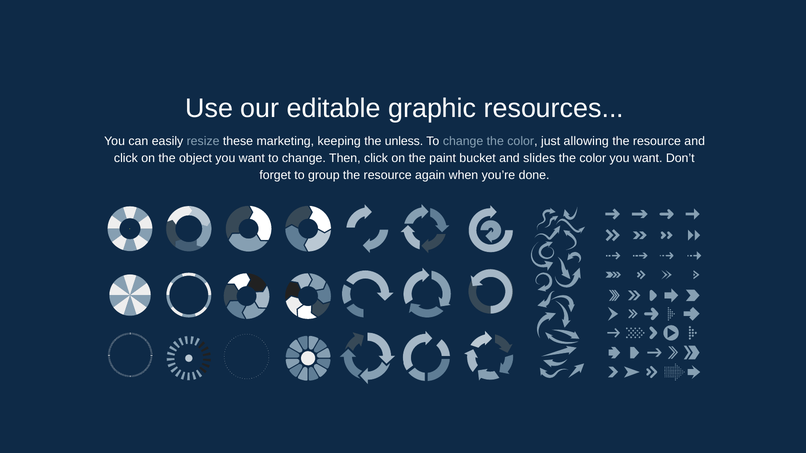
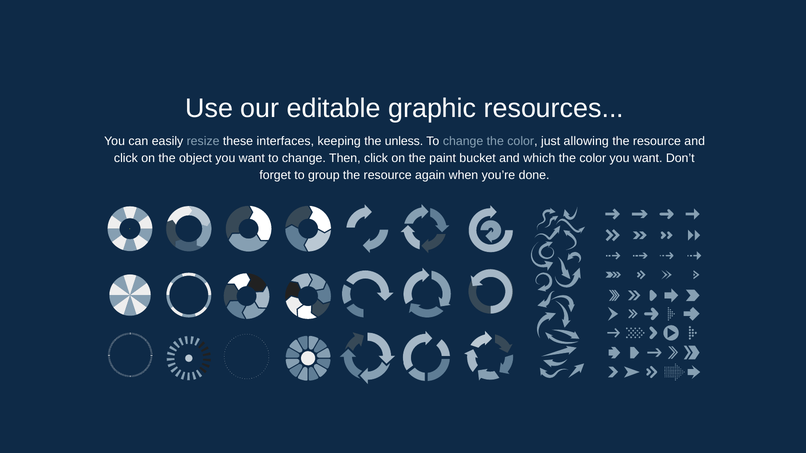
marketing: marketing -> interfaces
slides: slides -> which
